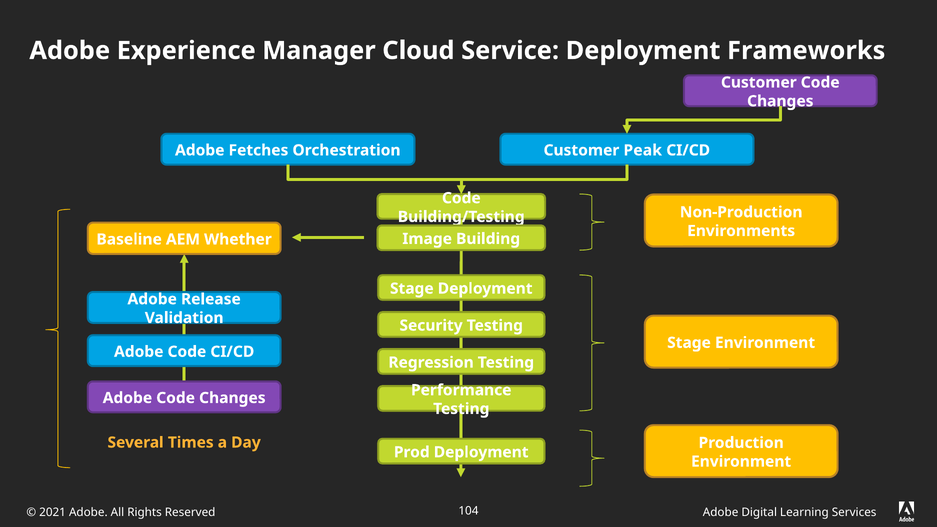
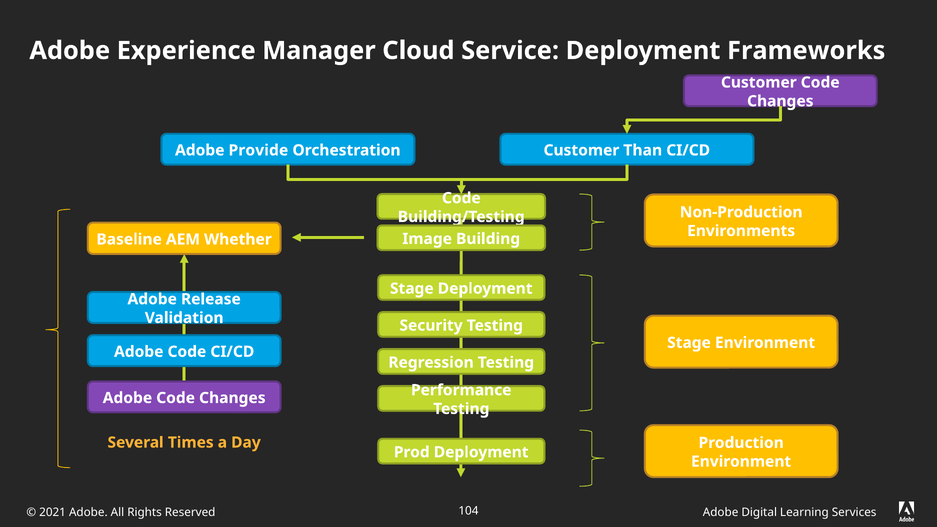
Fetches: Fetches -> Provide
Peak: Peak -> Than
